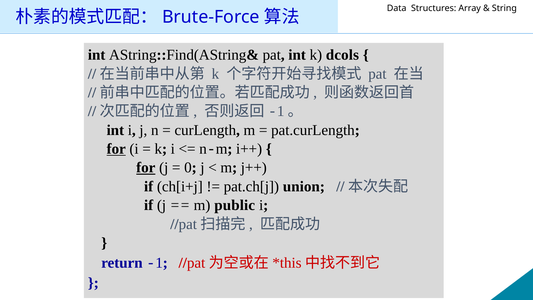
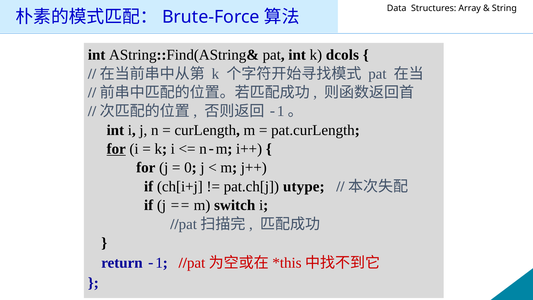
for at (146, 168) underline: present -> none
union: union -> utype
public: public -> switch
